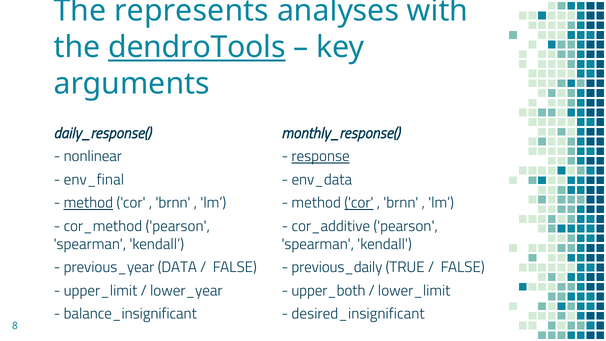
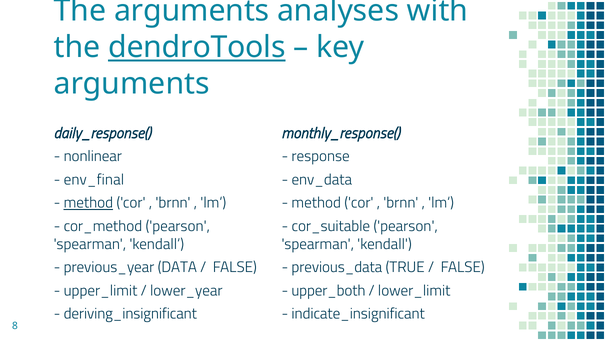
The represents: represents -> arguments
response underline: present -> none
cor at (359, 203) underline: present -> none
cor_additive: cor_additive -> cor_suitable
previous_daily: previous_daily -> previous_data
balance_insignificant: balance_insignificant -> deriving_insignificant
desired_insignificant: desired_insignificant -> indicate_insignificant
